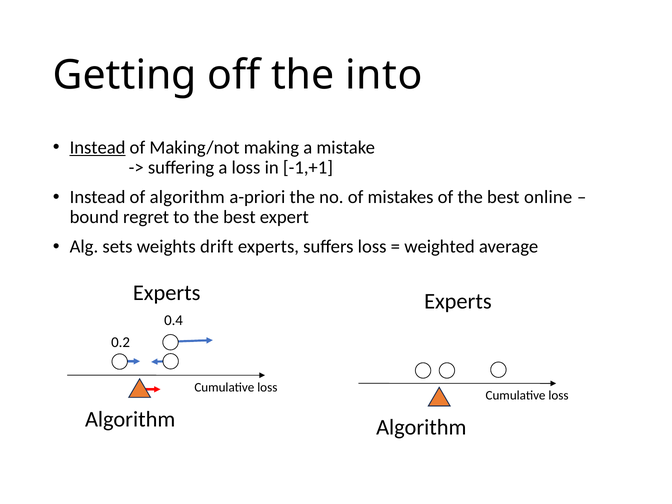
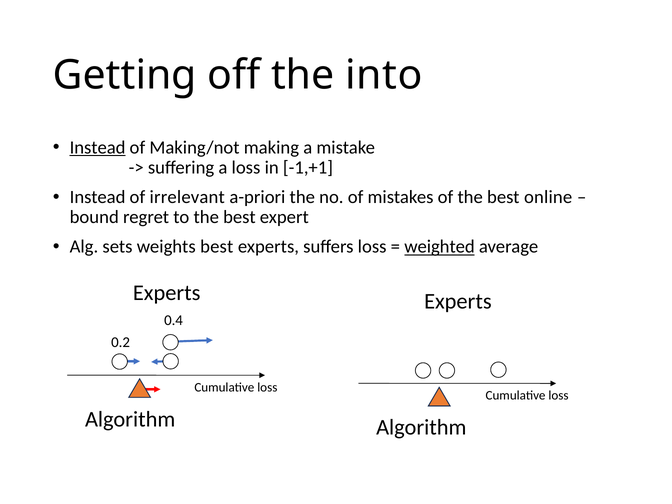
of algorithm: algorithm -> irrelevant
weights drift: drift -> best
weighted underline: none -> present
